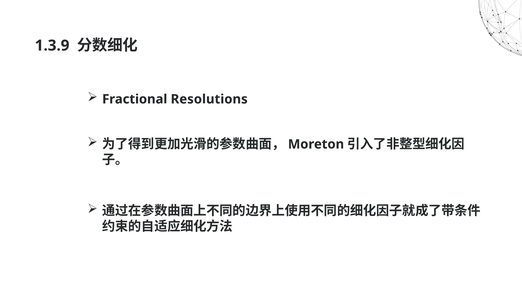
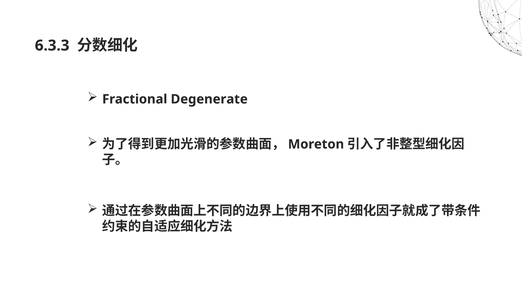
1.3.9: 1.3.9 -> 6.3.3
Resolutions: Resolutions -> Degenerate
